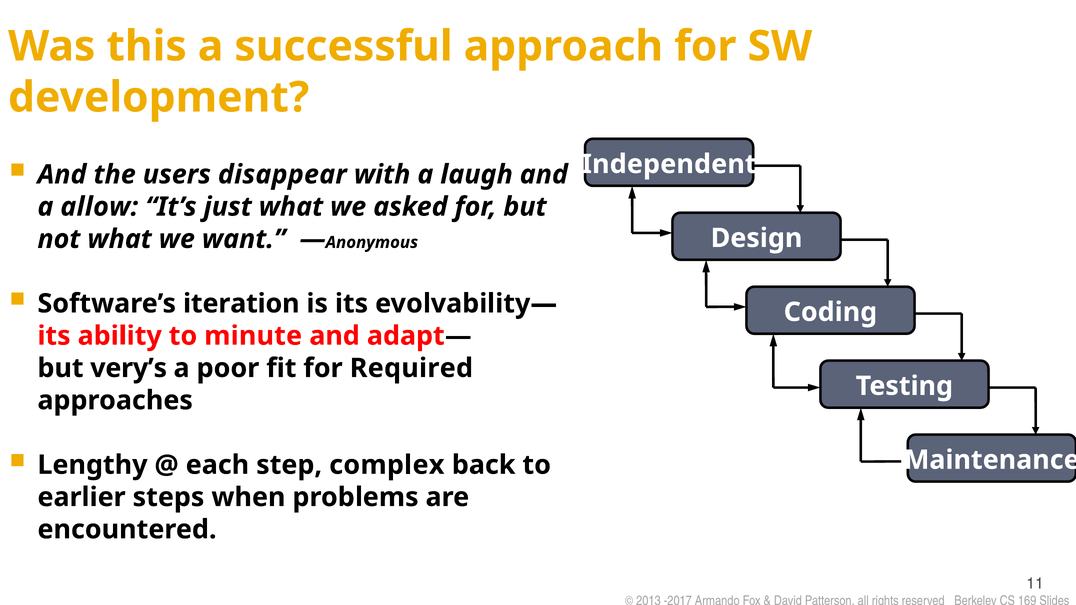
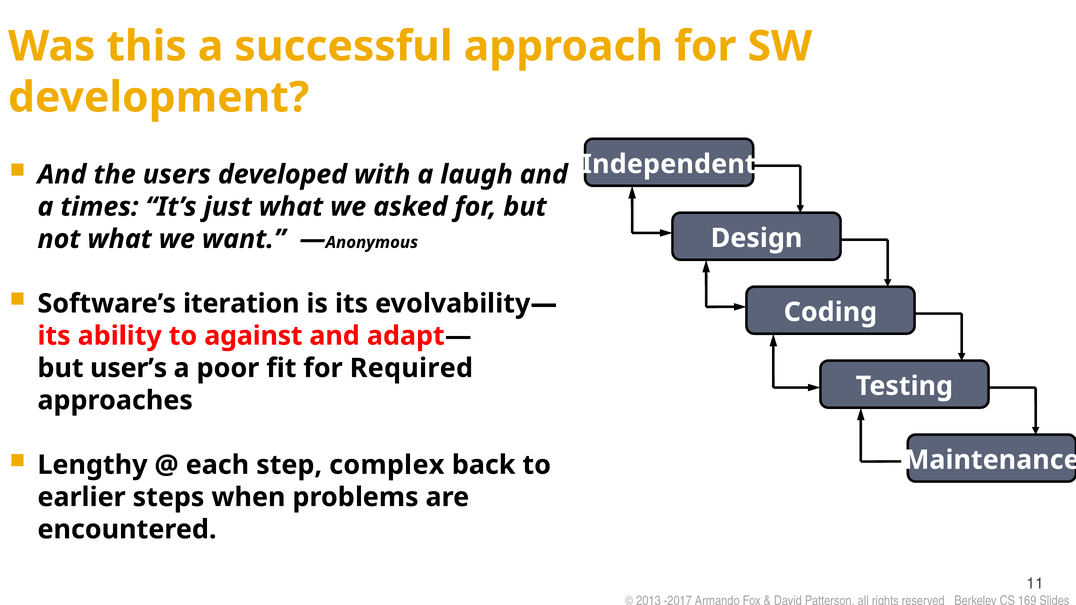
disappear: disappear -> developed
allow: allow -> times
minute: minute -> against
very’s: very’s -> user’s
